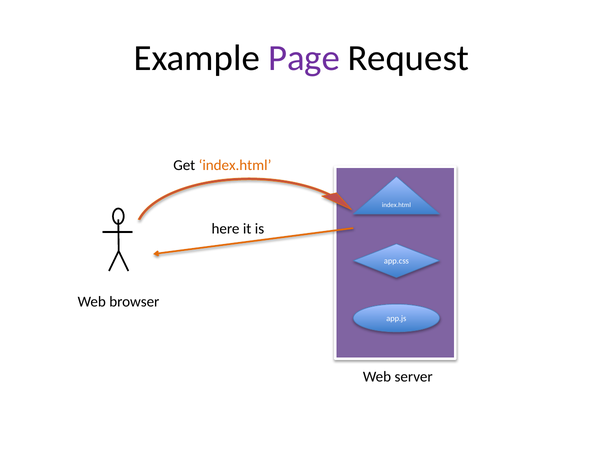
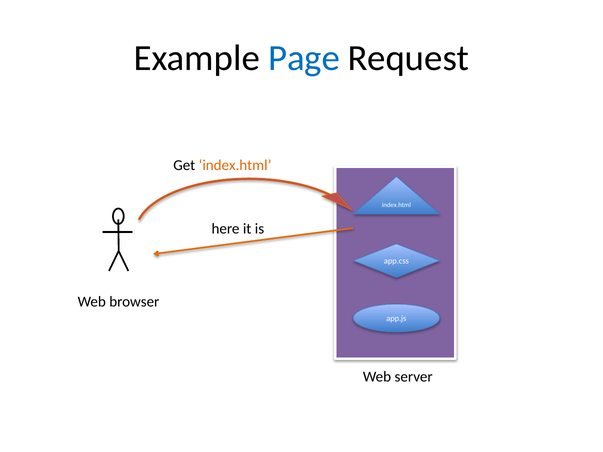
Page colour: purple -> blue
